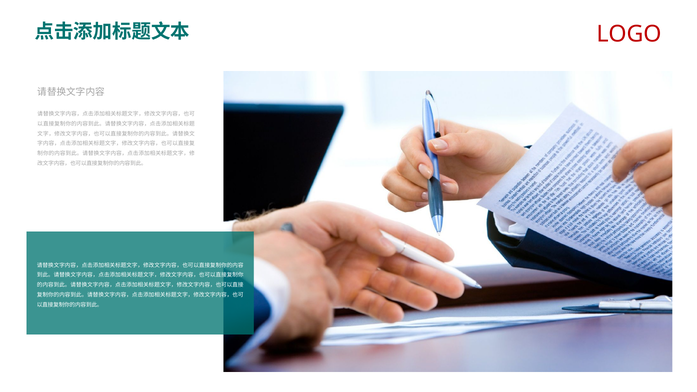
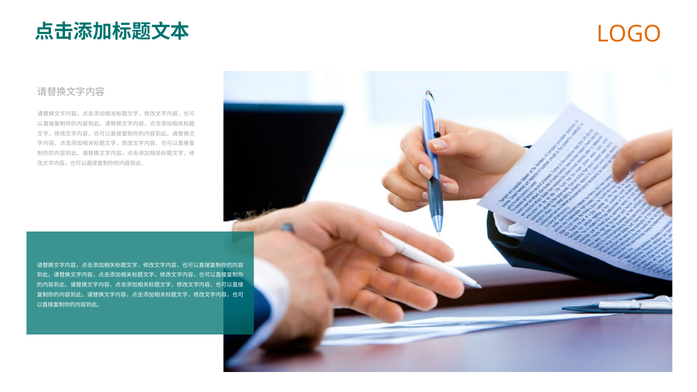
LOGO colour: red -> orange
